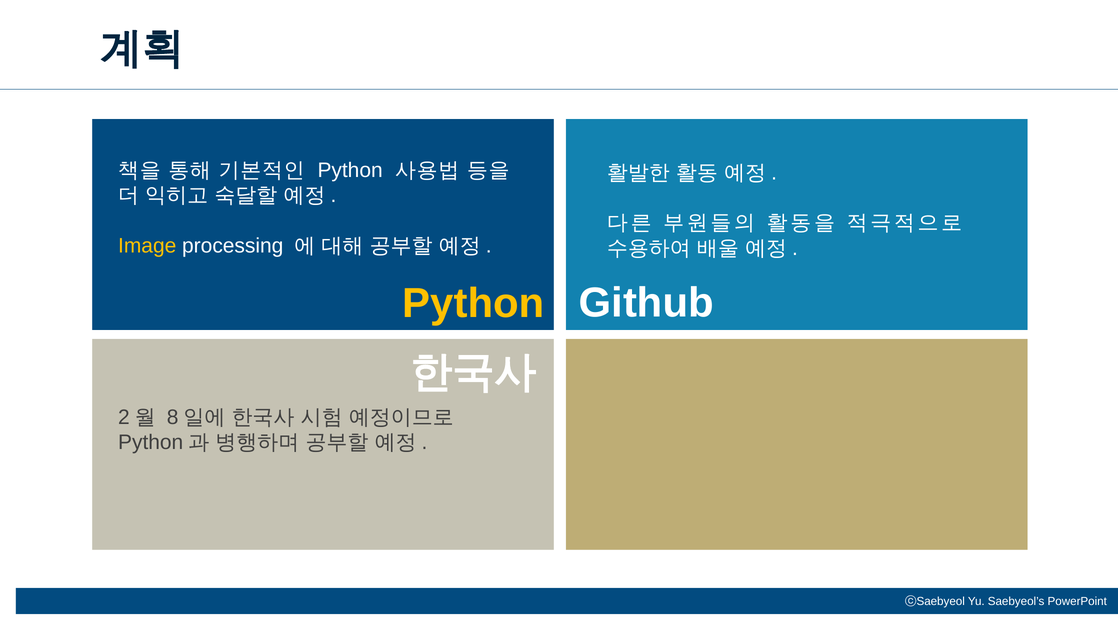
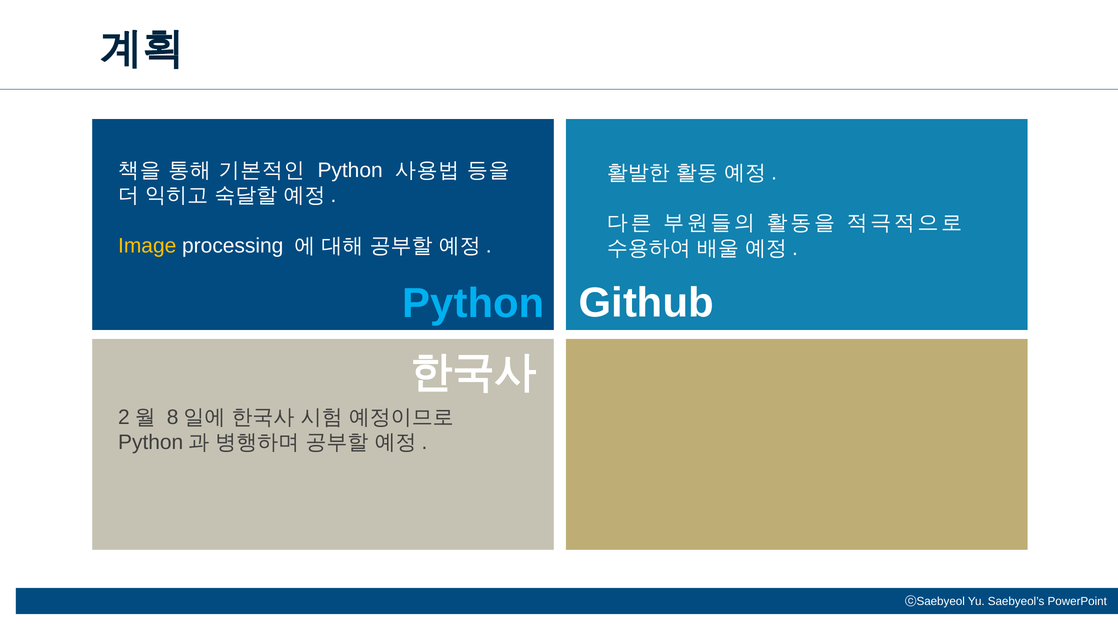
Python at (473, 303) colour: yellow -> light blue
